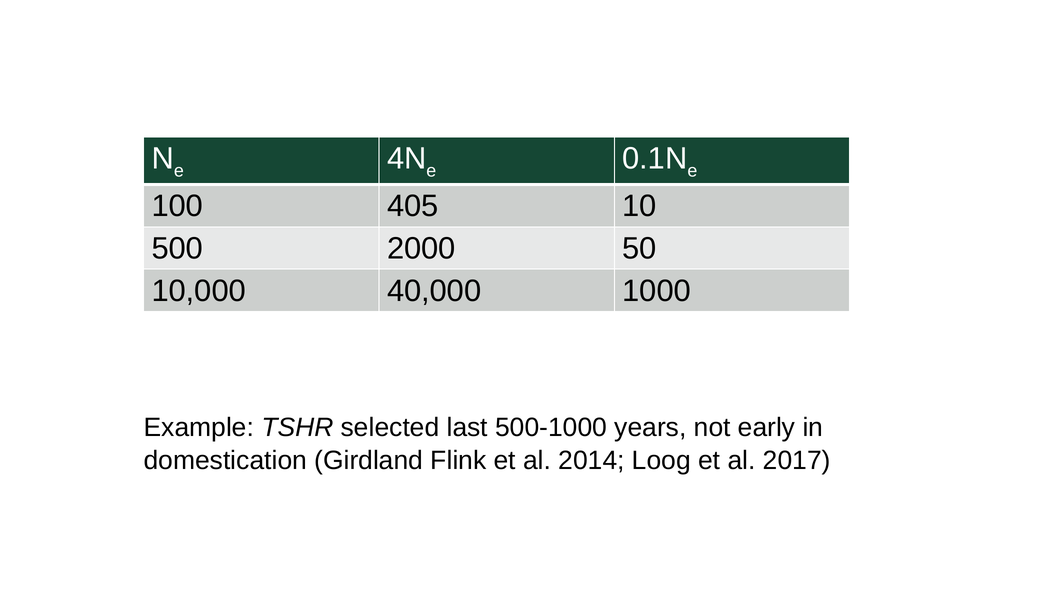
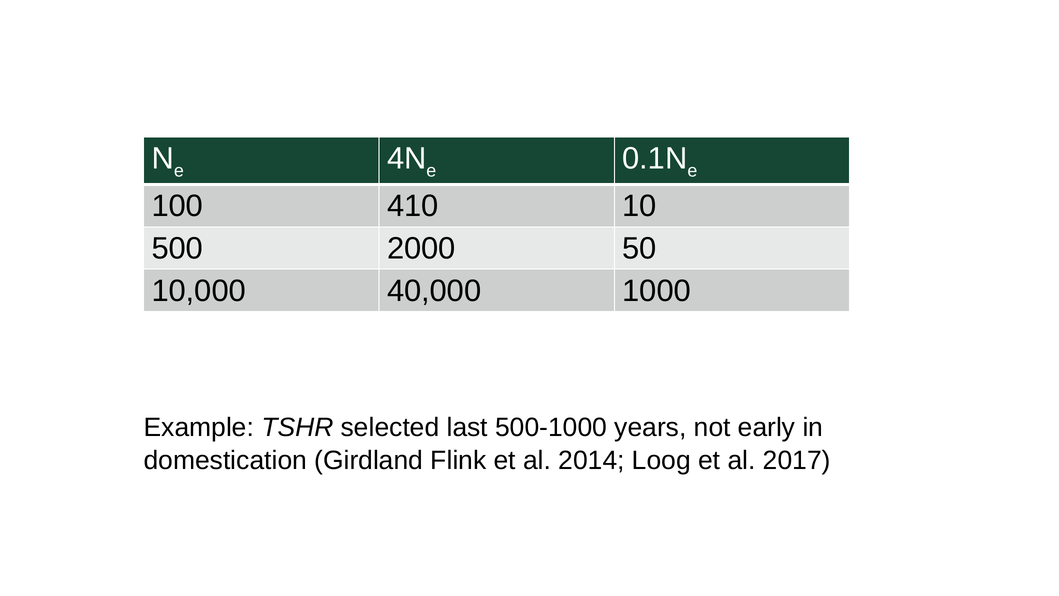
405: 405 -> 410
